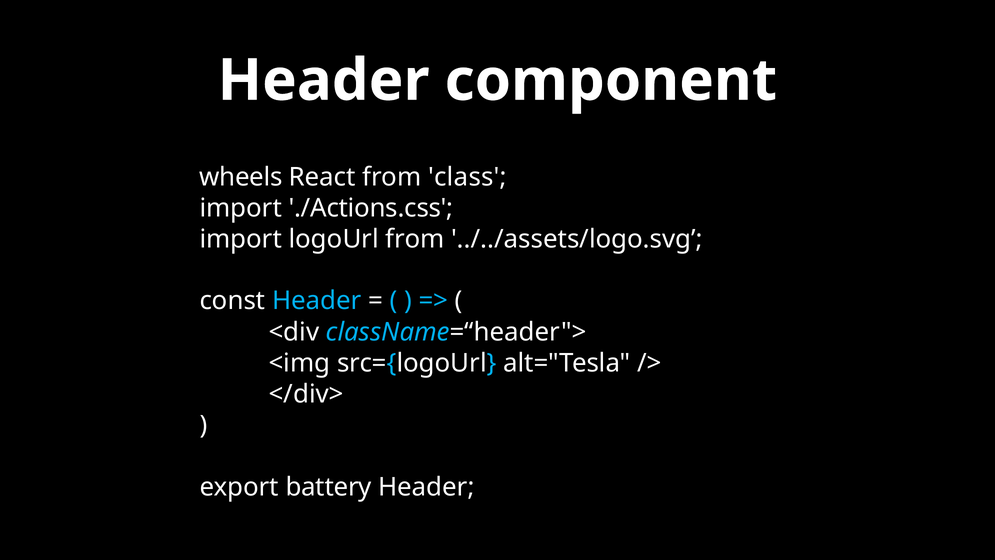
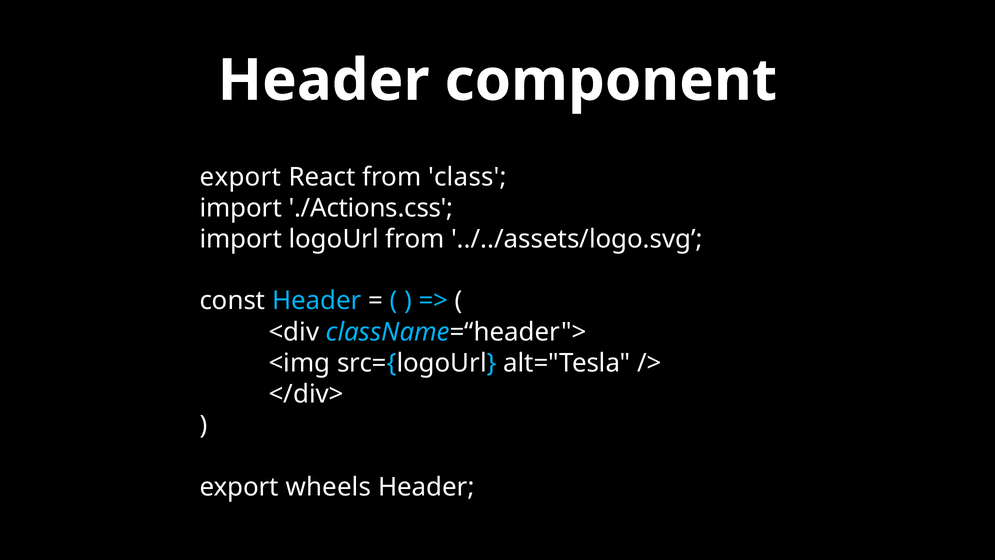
wheels at (241, 177): wheels -> export
battery: battery -> wheels
